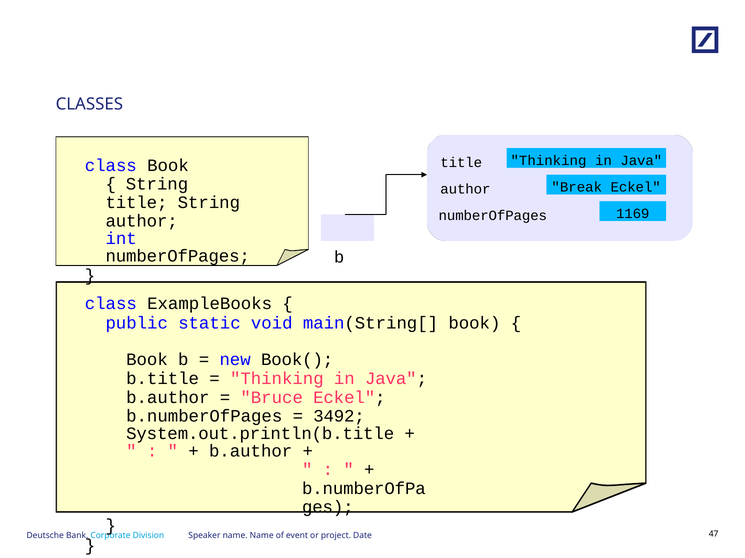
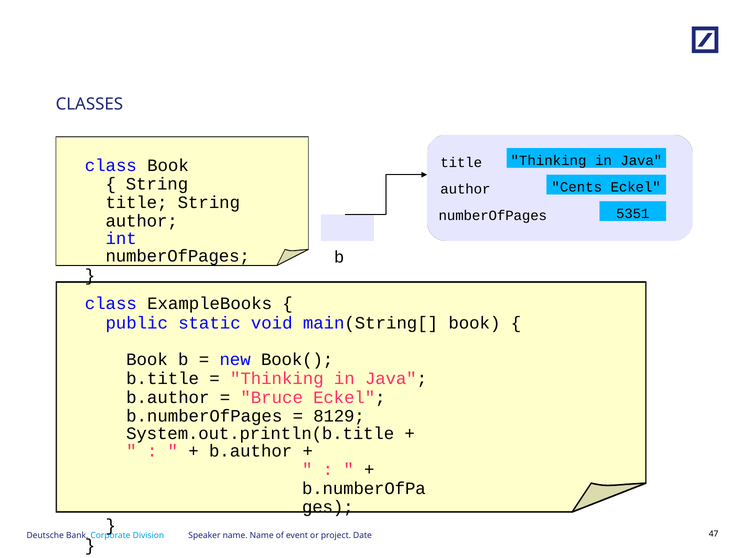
Break: Break -> Cents
1169: 1169 -> 5351
3492: 3492 -> 8129
